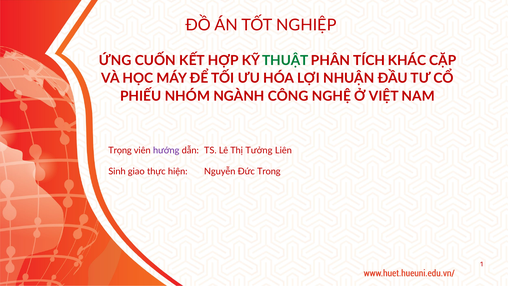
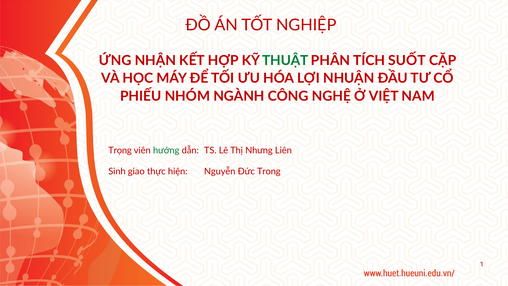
CUỐN: CUỐN -> NHẬN
KHÁC: KHÁC -> SUỐT
hướng colour: purple -> green
Tưởng: Tưởng -> Nhưng
